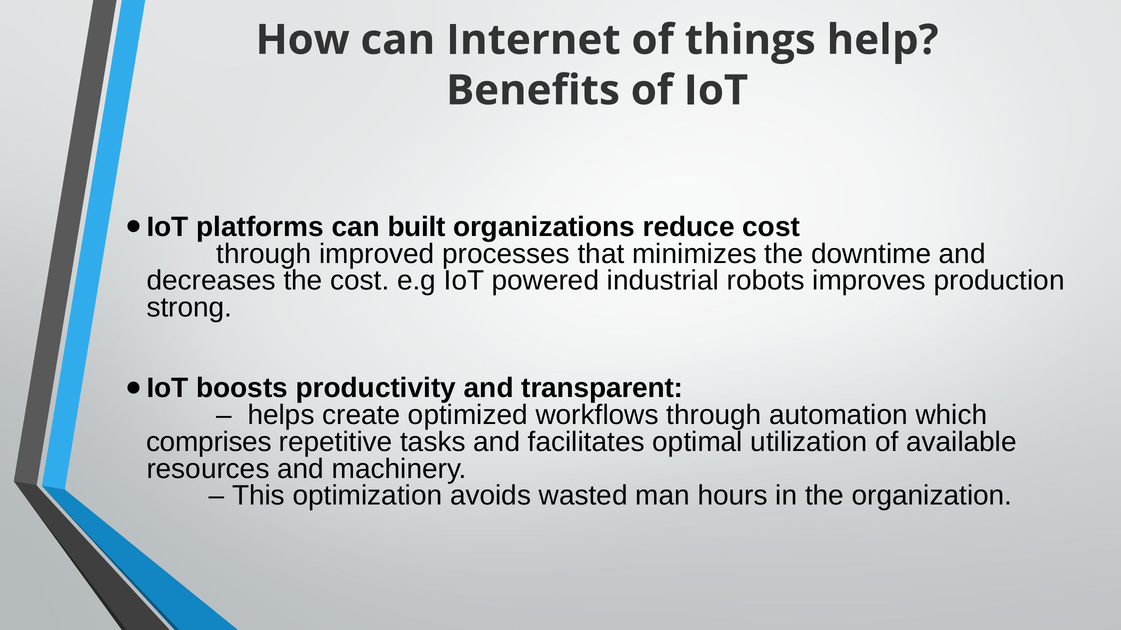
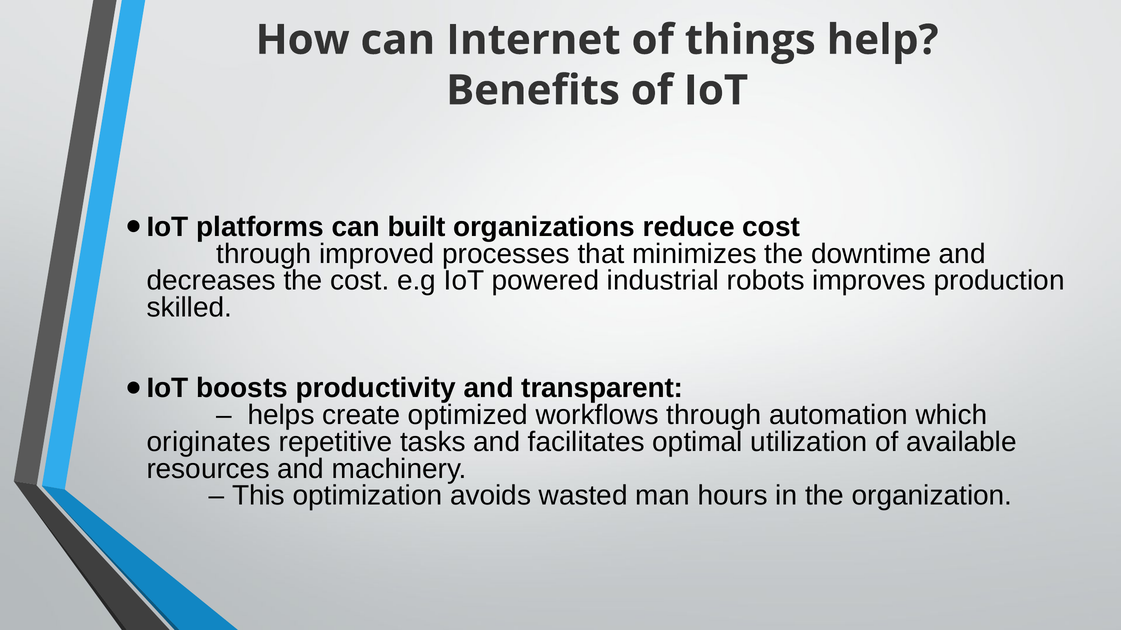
strong: strong -> skilled
comprises: comprises -> originates
